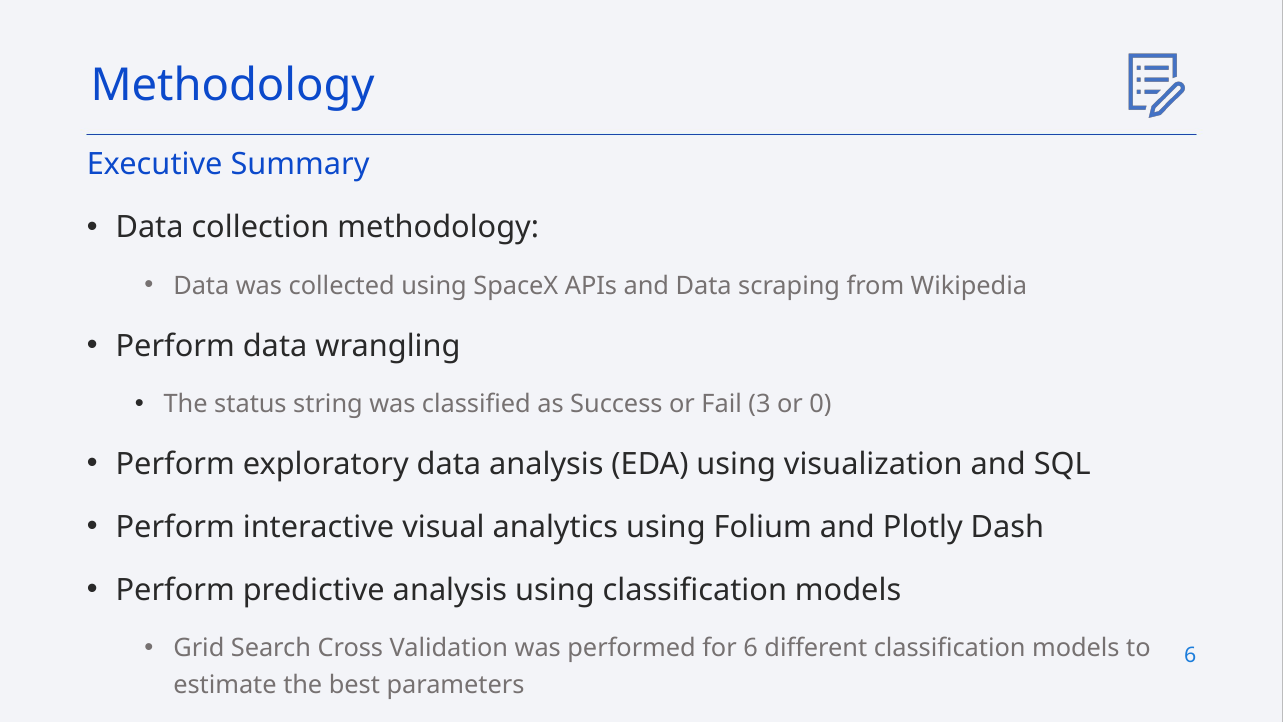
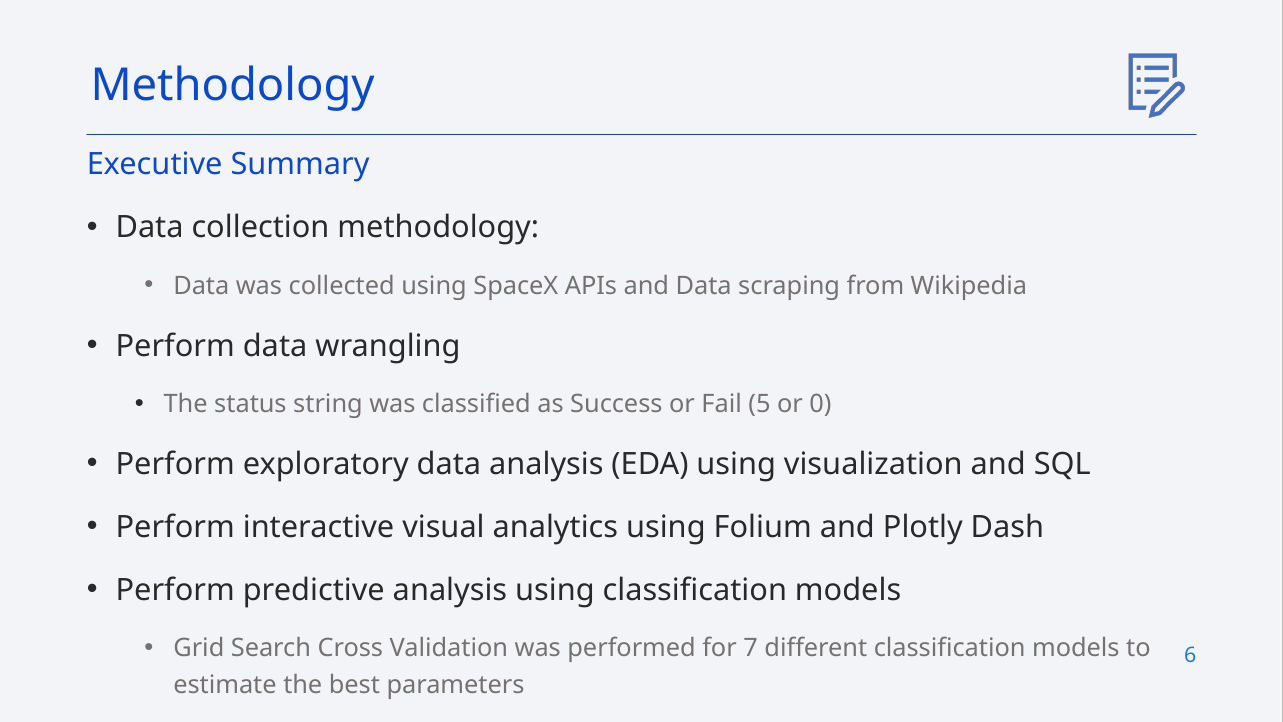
3: 3 -> 5
for 6: 6 -> 7
